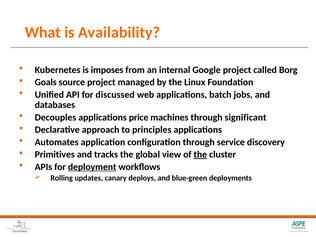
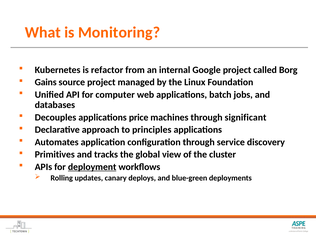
Availability: Availability -> Monitoring
imposes: imposes -> refactor
Goals: Goals -> Gains
discussed: discussed -> computer
the at (200, 154) underline: present -> none
